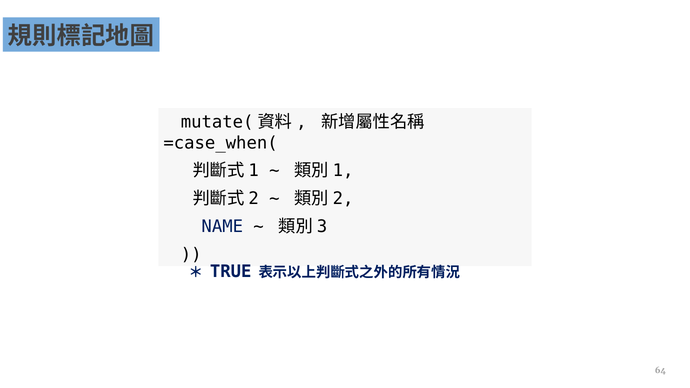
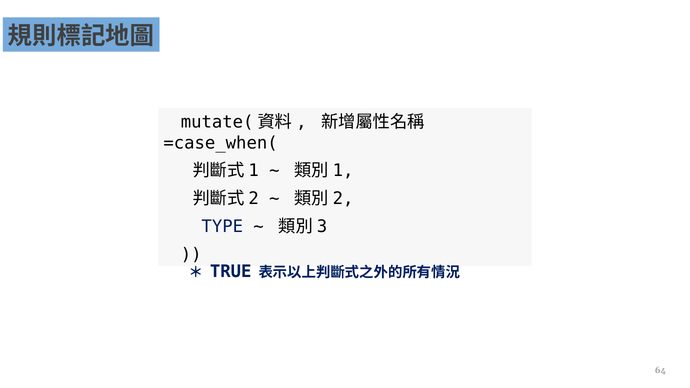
NAME: NAME -> TYPE
